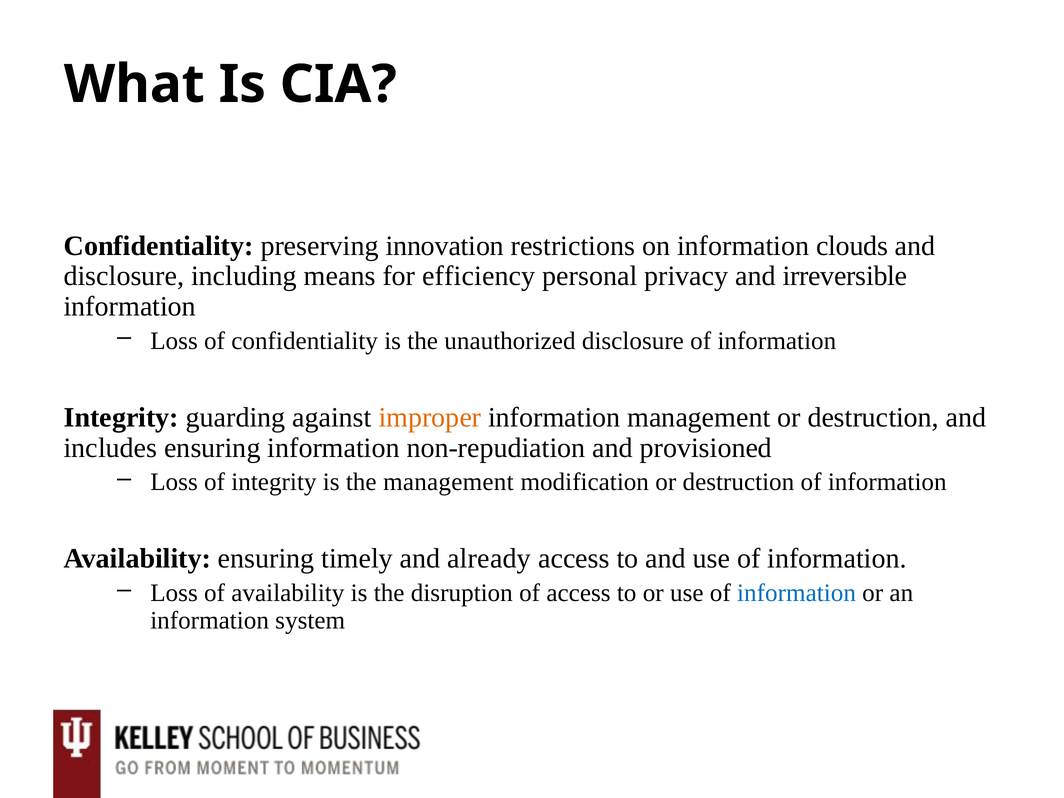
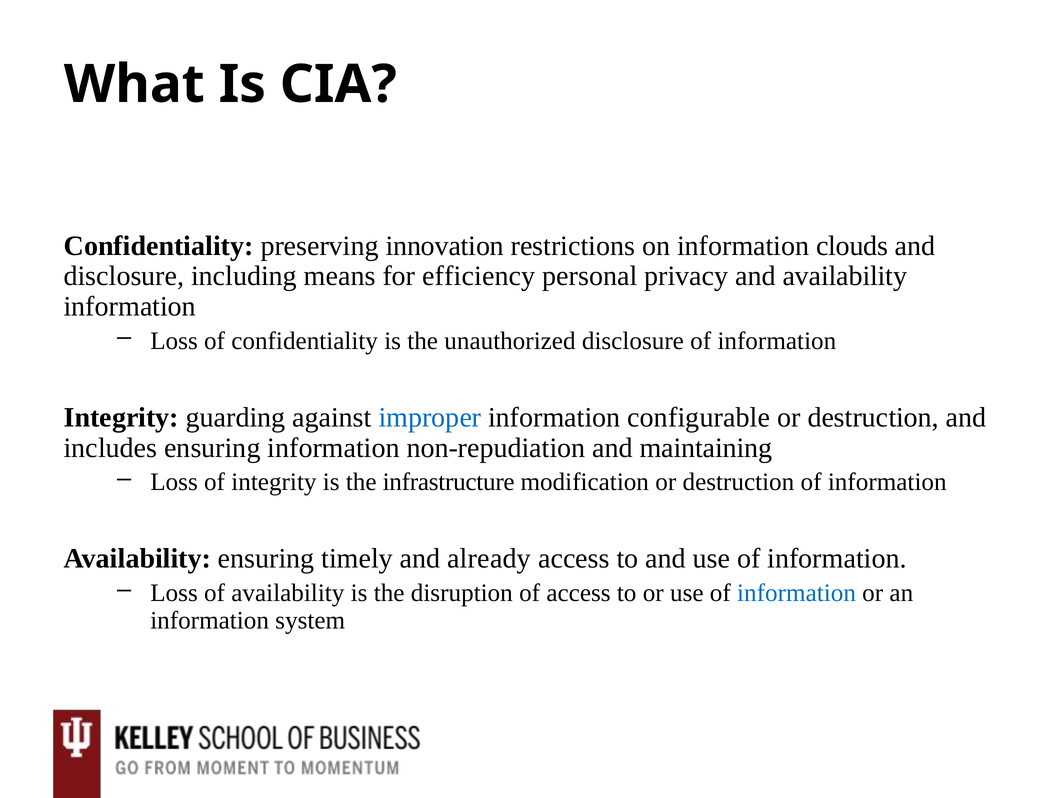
and irreversible: irreversible -> availability
improper colour: orange -> blue
information management: management -> configurable
provisioned: provisioned -> maintaining
the management: management -> infrastructure
